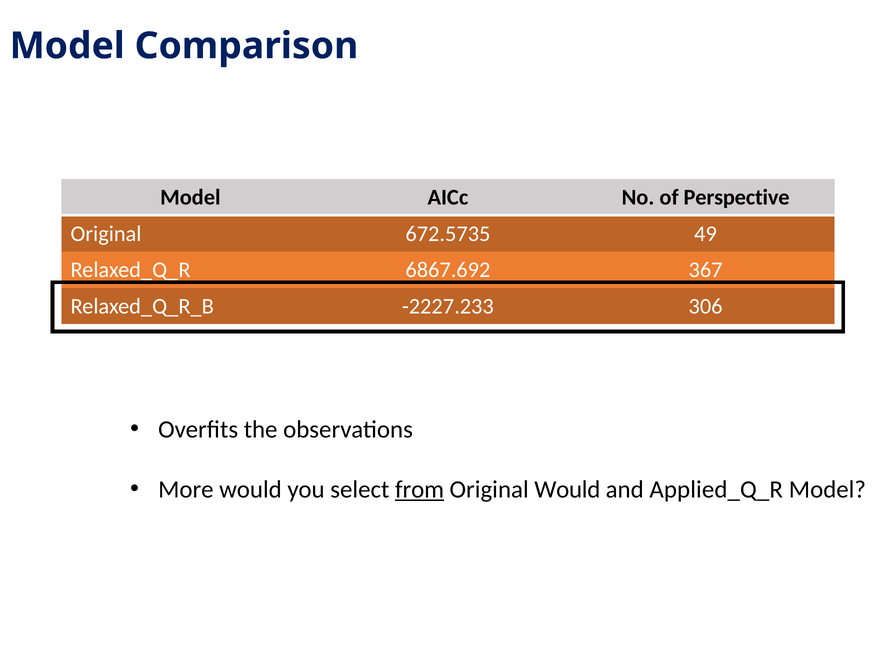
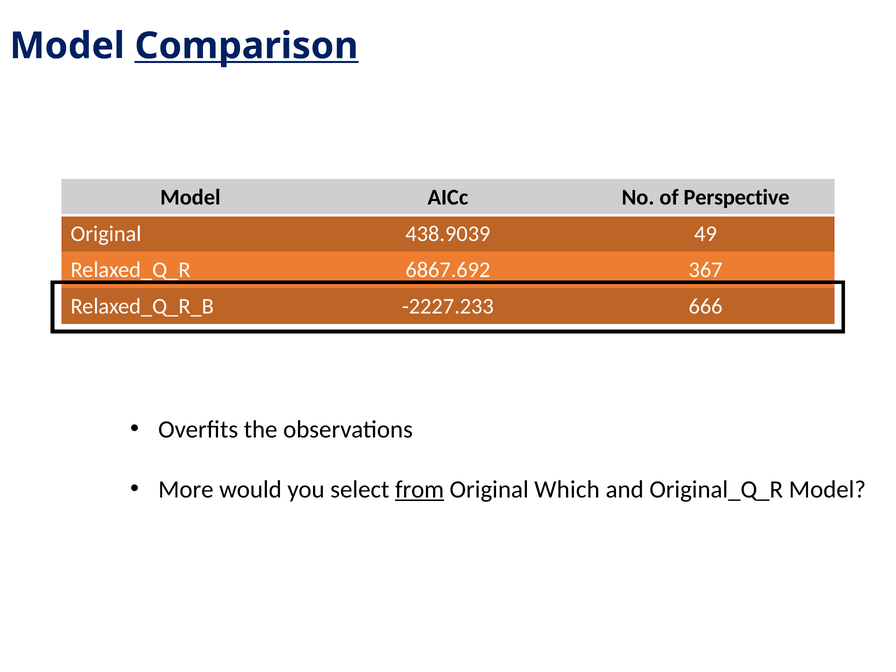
Comparison underline: none -> present
672.5735: 672.5735 -> 438.9039
306: 306 -> 666
Original Would: Would -> Which
Applied_Q_R: Applied_Q_R -> Original_Q_R
